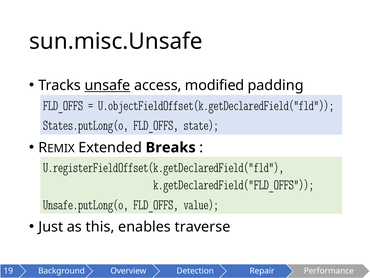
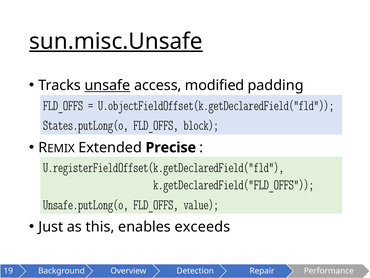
sun.misc.Unsafe underline: none -> present
state: state -> block
Breaks: Breaks -> Precise
traverse: traverse -> exceeds
